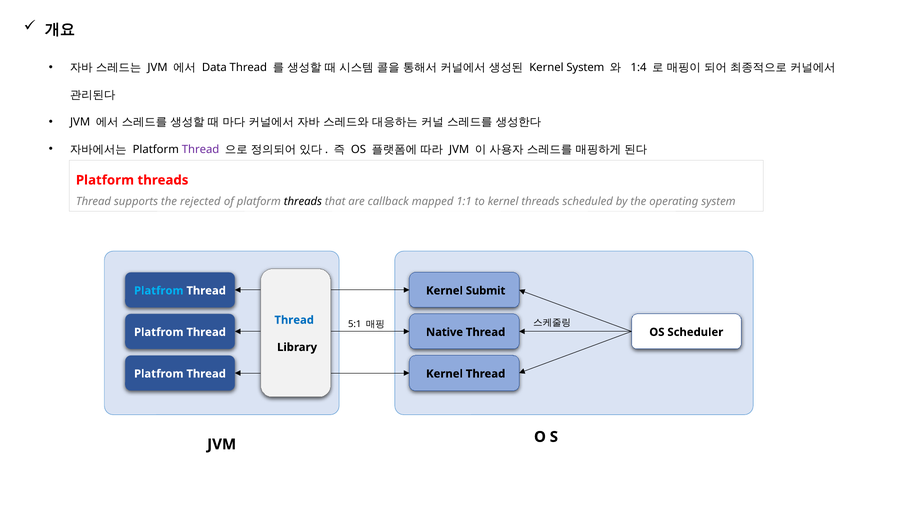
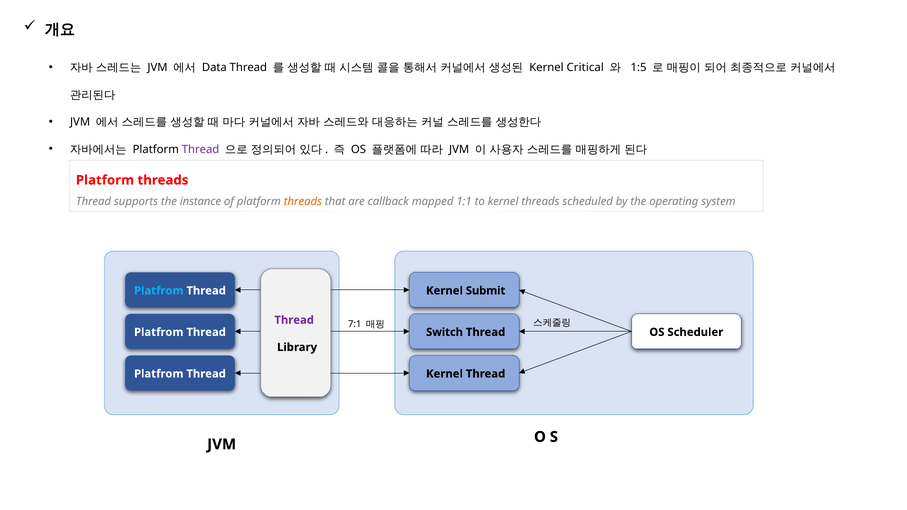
Kernel System: System -> Critical
1:4: 1:4 -> 1:5
rejected: rejected -> instance
threads at (303, 202) colour: black -> orange
Thread at (294, 320) colour: blue -> purple
5:1: 5:1 -> 7:1
Native: Native -> Switch
